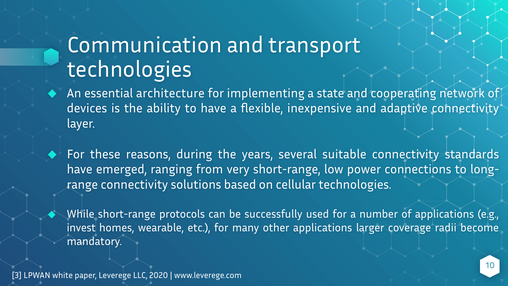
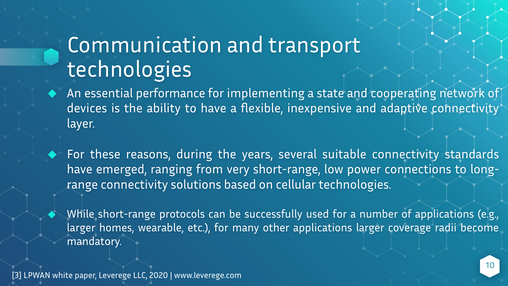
architecture: architecture -> performance
invest at (81, 228): invest -> larger
